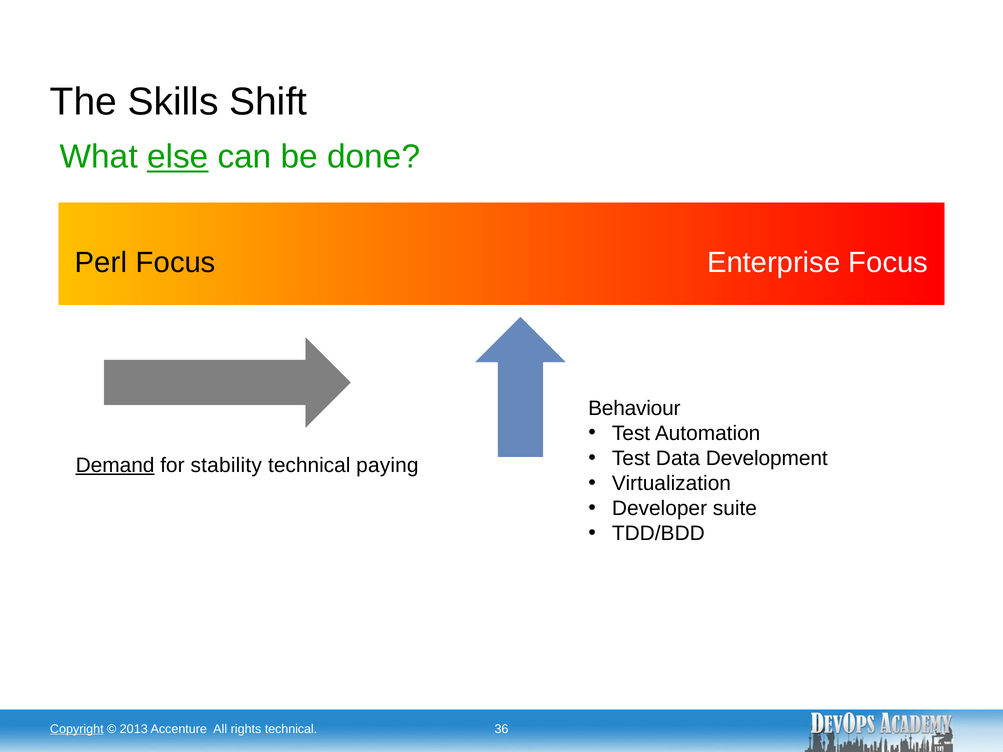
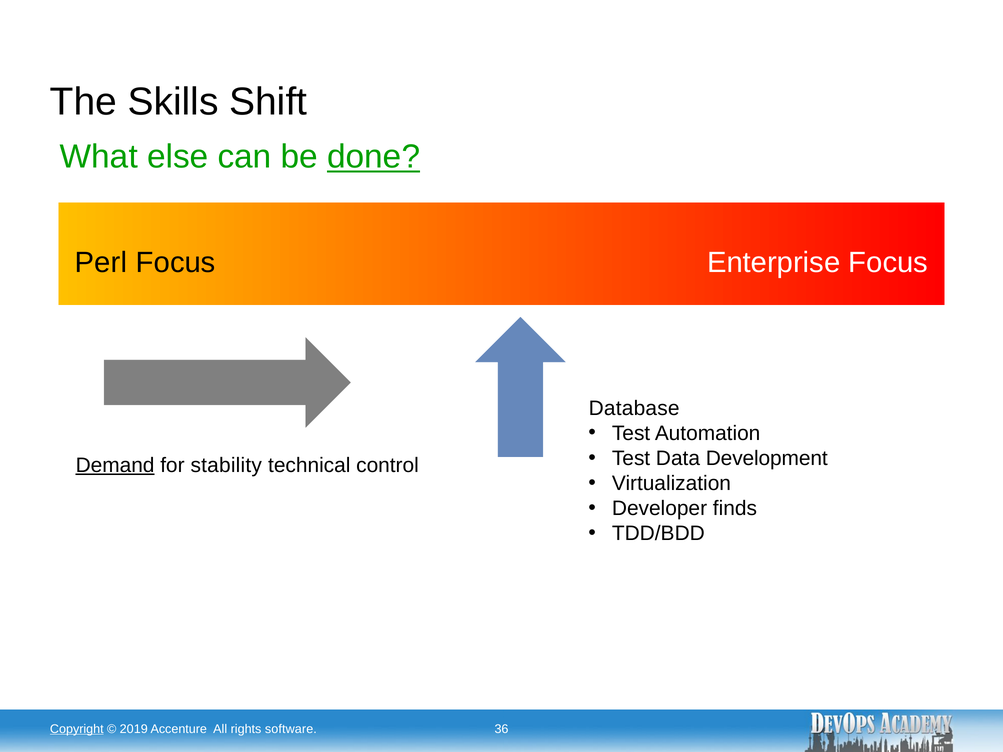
else underline: present -> none
done underline: none -> present
Behaviour: Behaviour -> Database
paying: paying -> control
suite: suite -> finds
2013: 2013 -> 2019
rights technical: technical -> software
